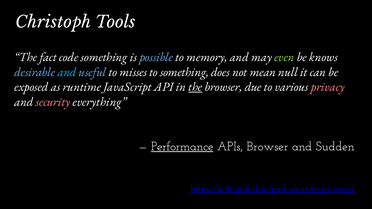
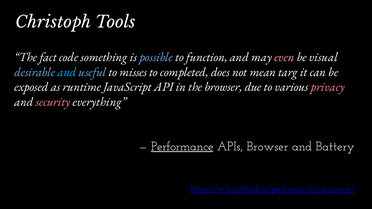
memory: memory -> function
even colour: light green -> pink
knows: knows -> visual
to something: something -> completed
null: null -> targ
the at (195, 87) underline: present -> none
Sudden: Sudden -> Battery
